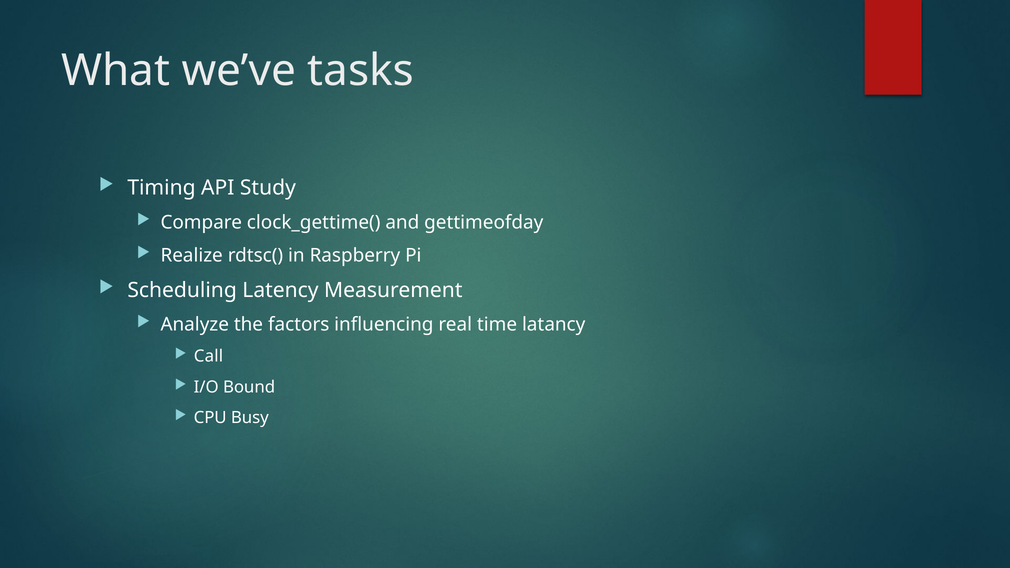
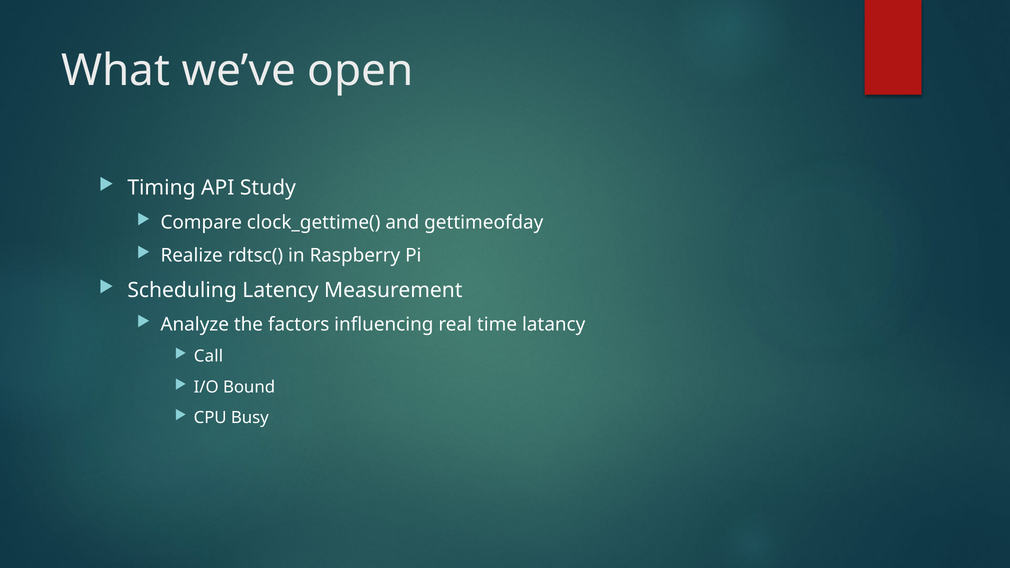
tasks: tasks -> open
